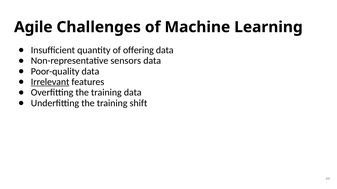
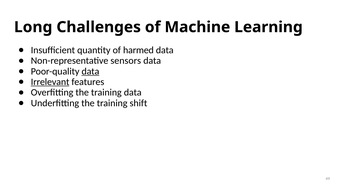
Agile: Agile -> Long
offering: offering -> harmed
data at (90, 71) underline: none -> present
